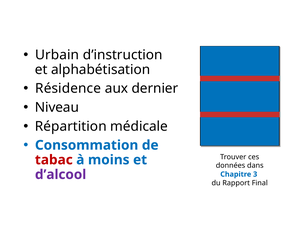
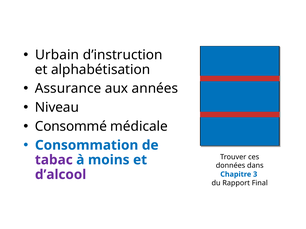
Résidence: Résidence -> Assurance
dernier: dernier -> années
Répartition: Répartition -> Consommé
tabac colour: red -> purple
